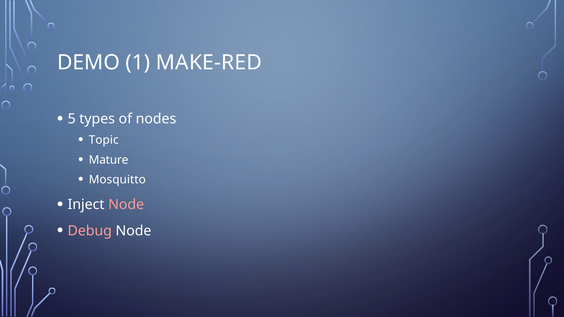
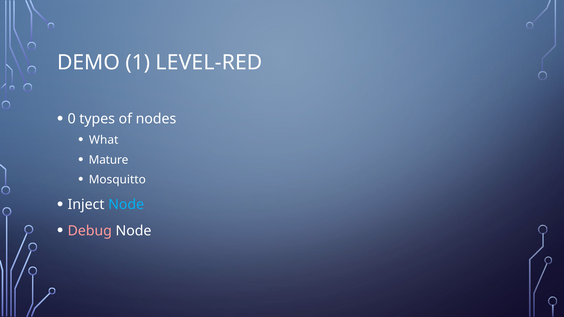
MAKE-RED: MAKE-RED -> LEVEL-RED
5: 5 -> 0
Topic: Topic -> What
Node at (126, 205) colour: pink -> light blue
